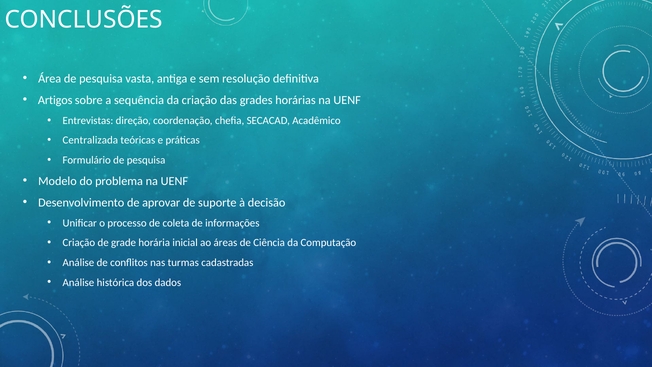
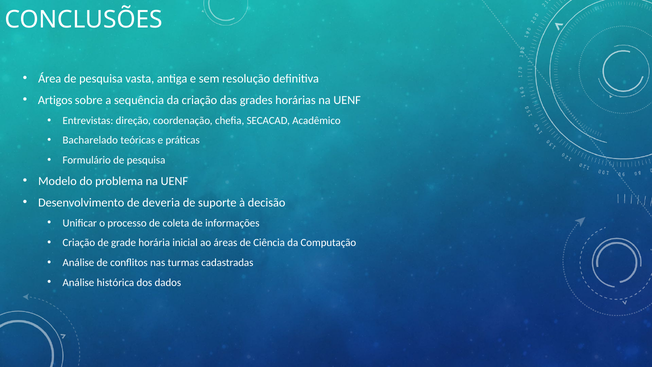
Centralizada: Centralizada -> Bacharelado
aprovar: aprovar -> deveria
